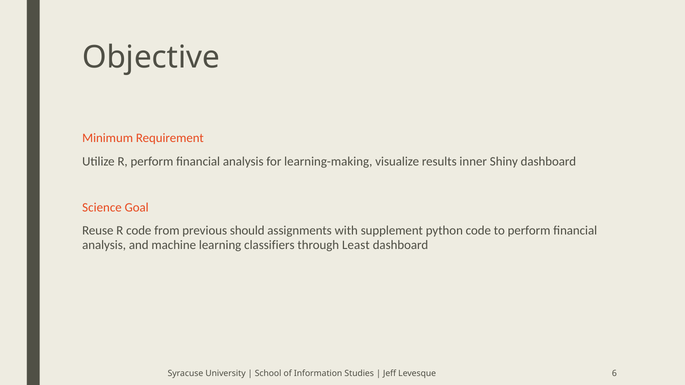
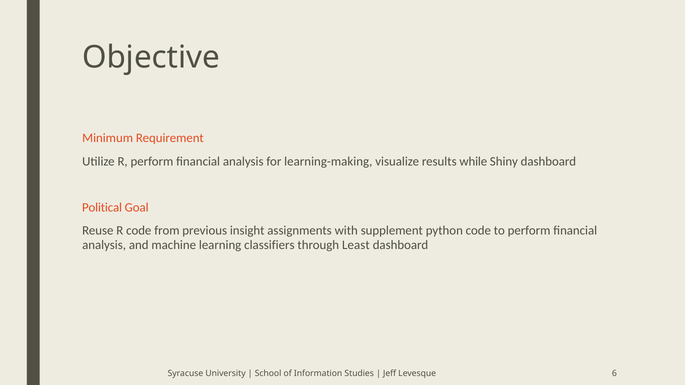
inner: inner -> while
Science: Science -> Political
should: should -> insight
